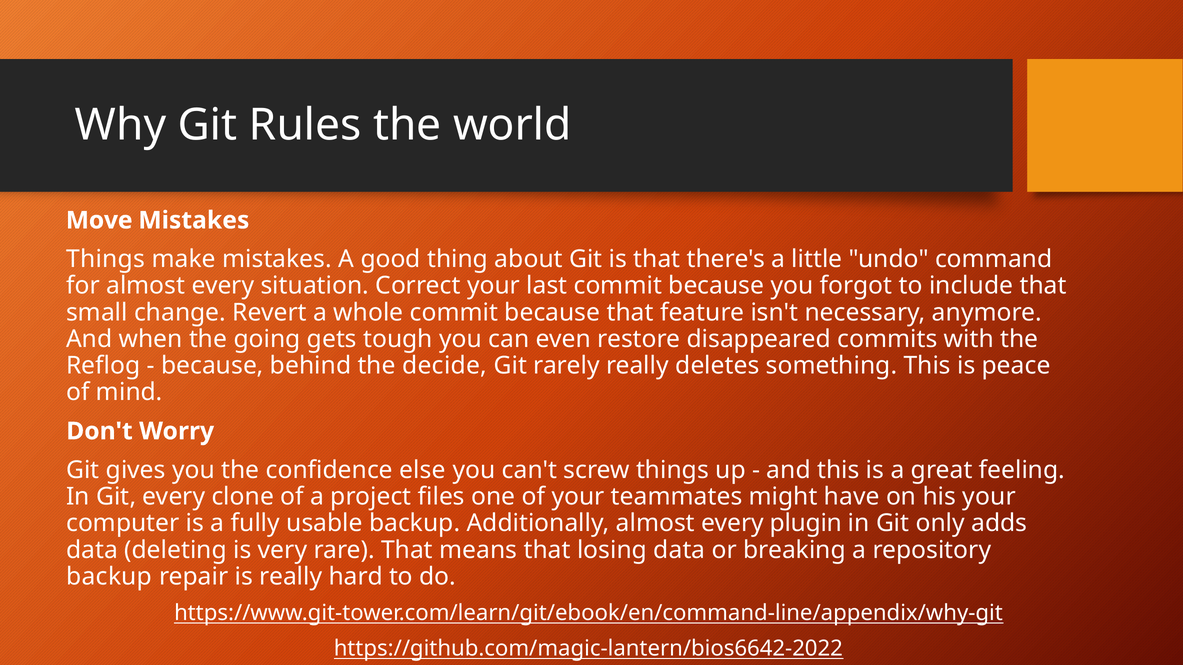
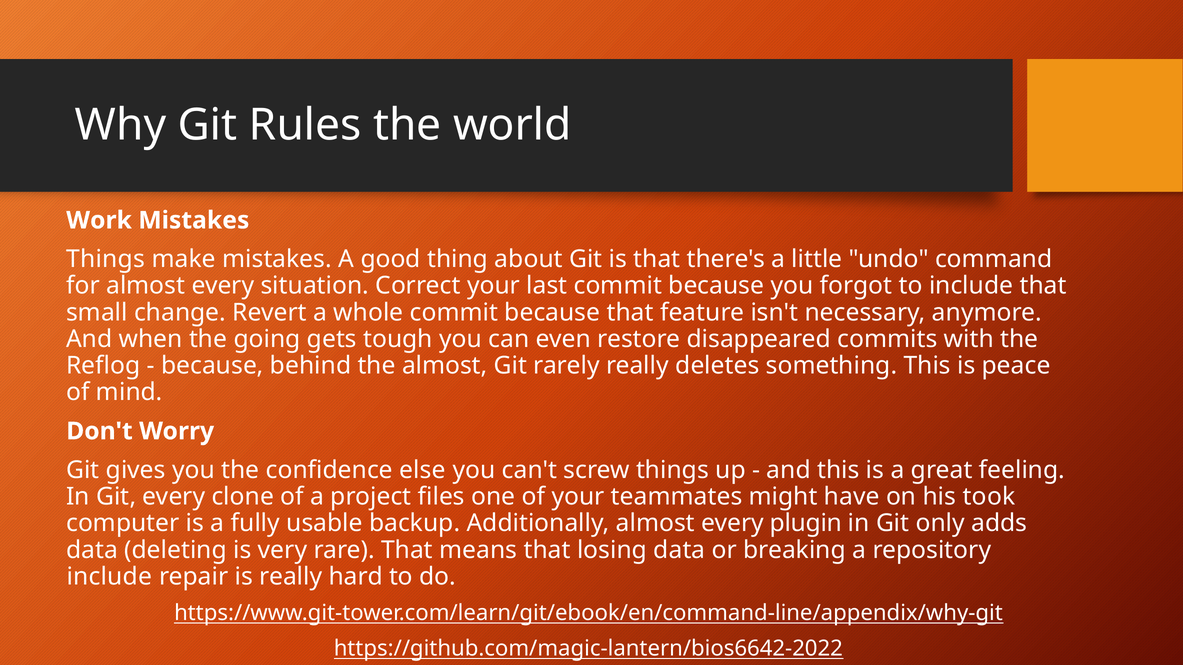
Move: Move -> Work
the decide: decide -> almost
his your: your -> took
backup at (109, 577): backup -> include
